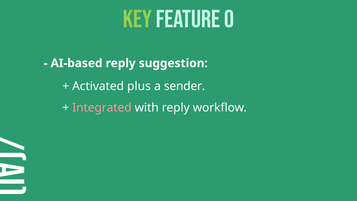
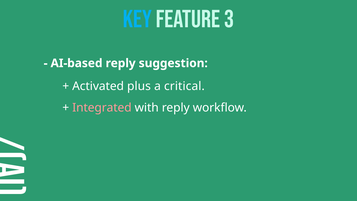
KEY colour: light green -> light blue
0: 0 -> 3
sender: sender -> critical
